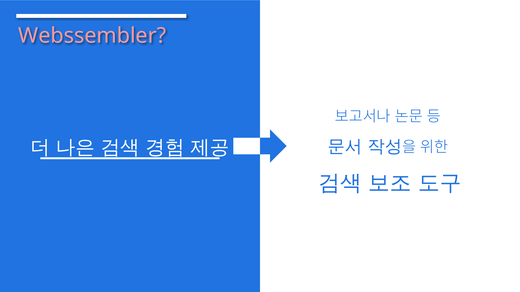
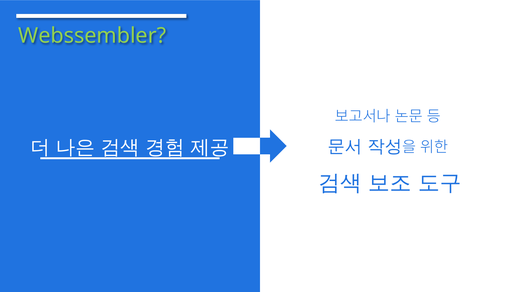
Webssembler colour: pink -> light green
